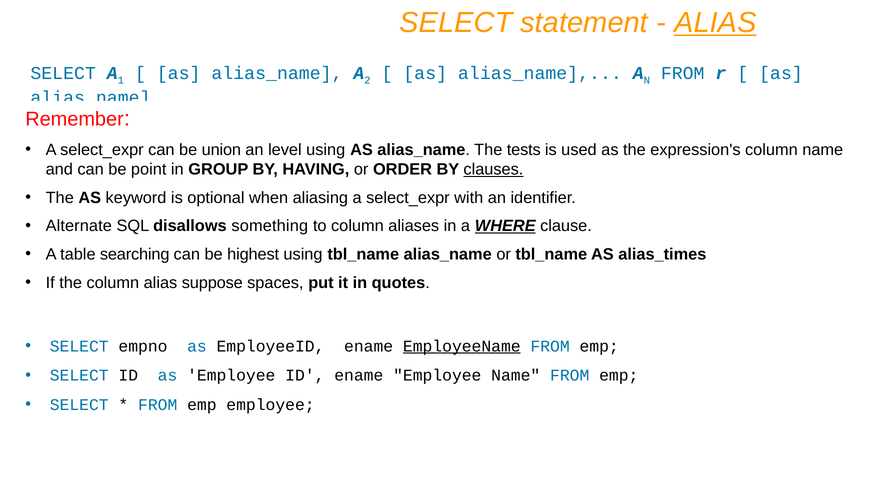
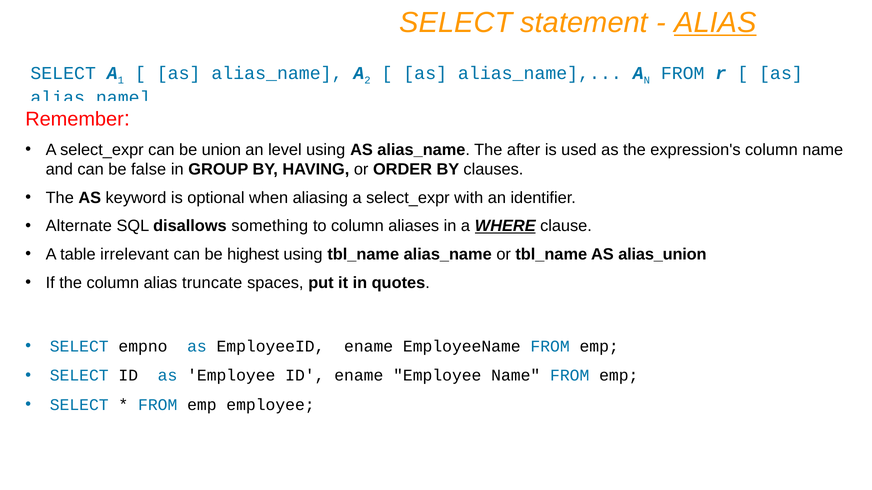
tests: tests -> after
point: point -> false
clauses underline: present -> none
searching: searching -> irrelevant
alias_times: alias_times -> alias_union
suppose: suppose -> truncate
EmployeeName underline: present -> none
